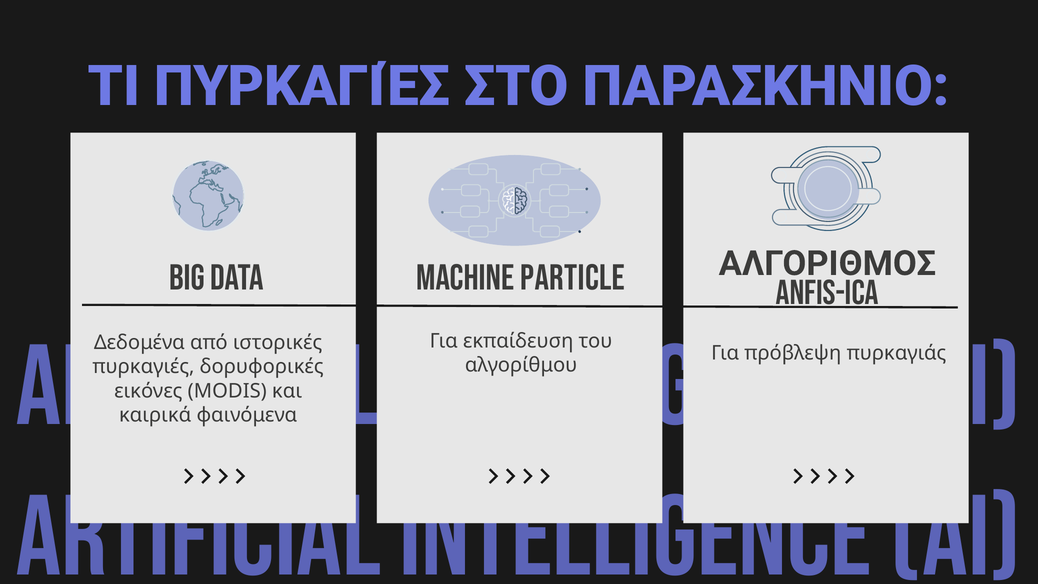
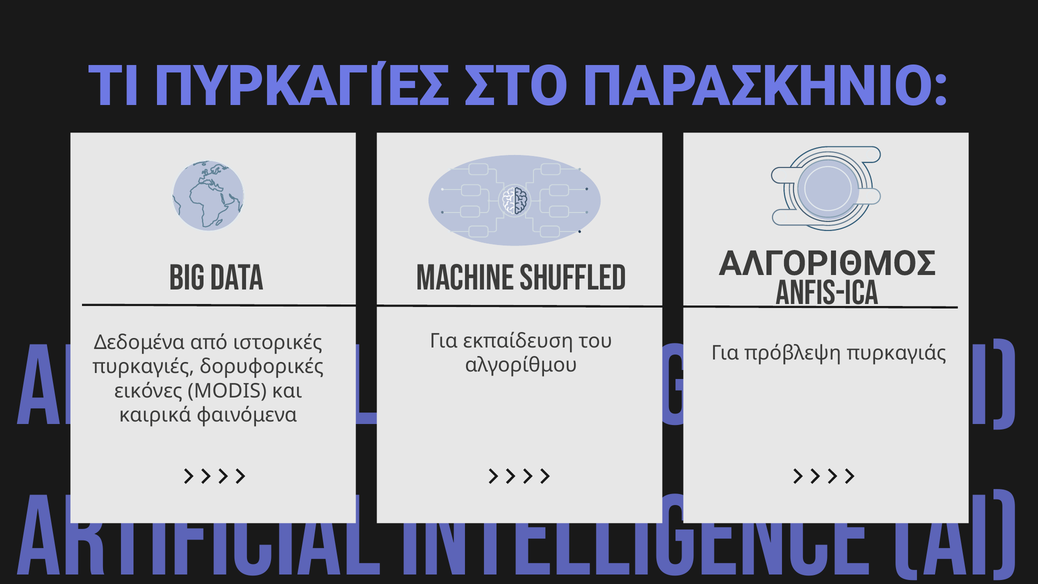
PARTICLE: PARTICLE -> SHUFFLED
